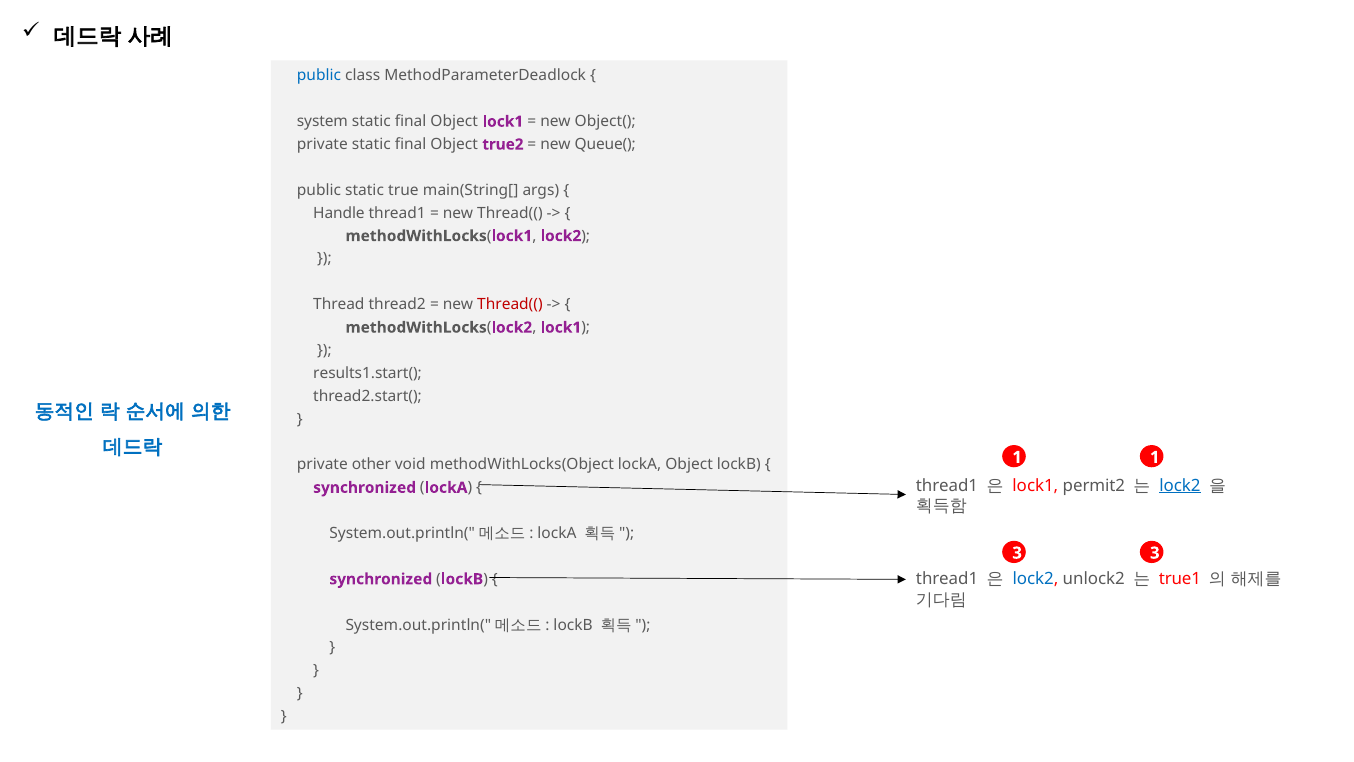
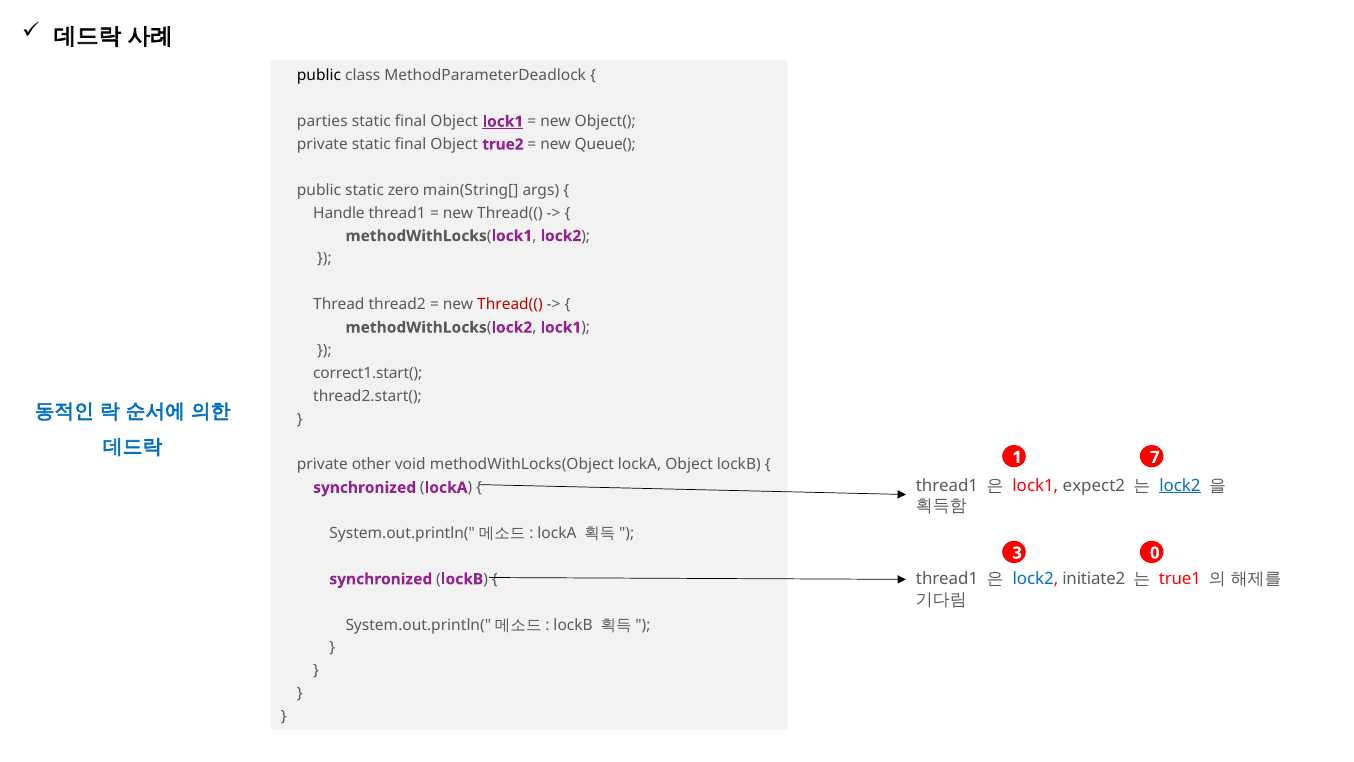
public at (319, 76) colour: blue -> black
system: system -> parties
lock1 at (503, 121) underline: none -> present
true: true -> zero
results1.start(: results1.start( -> correct1.start(
1 1: 1 -> 7
permit2: permit2 -> expect2
3 3: 3 -> 0
unlock2: unlock2 -> initiate2
